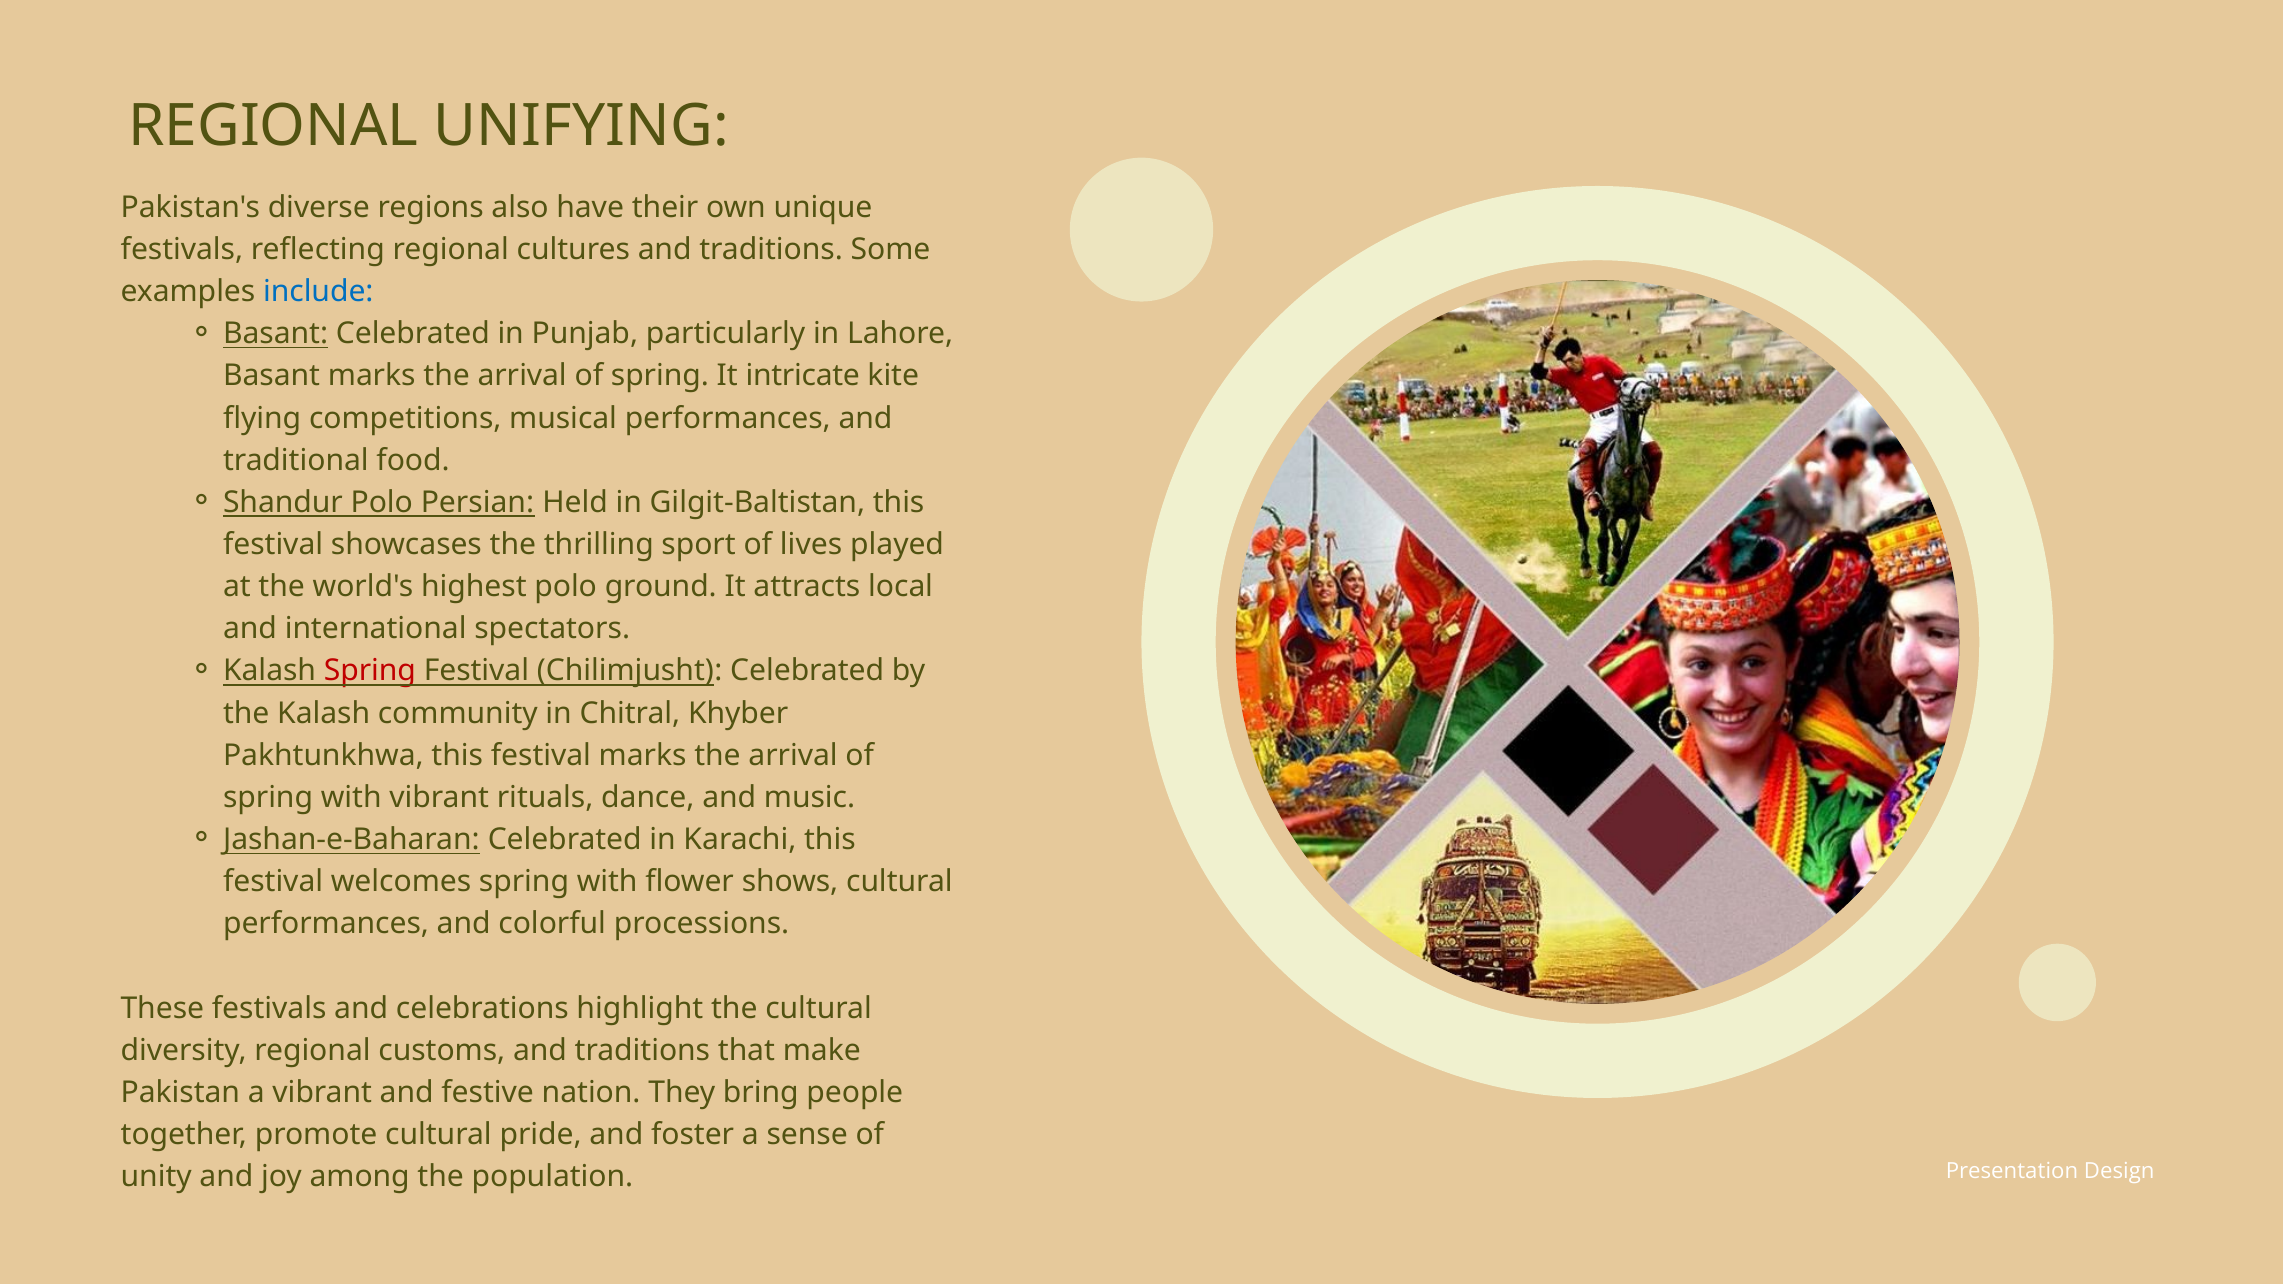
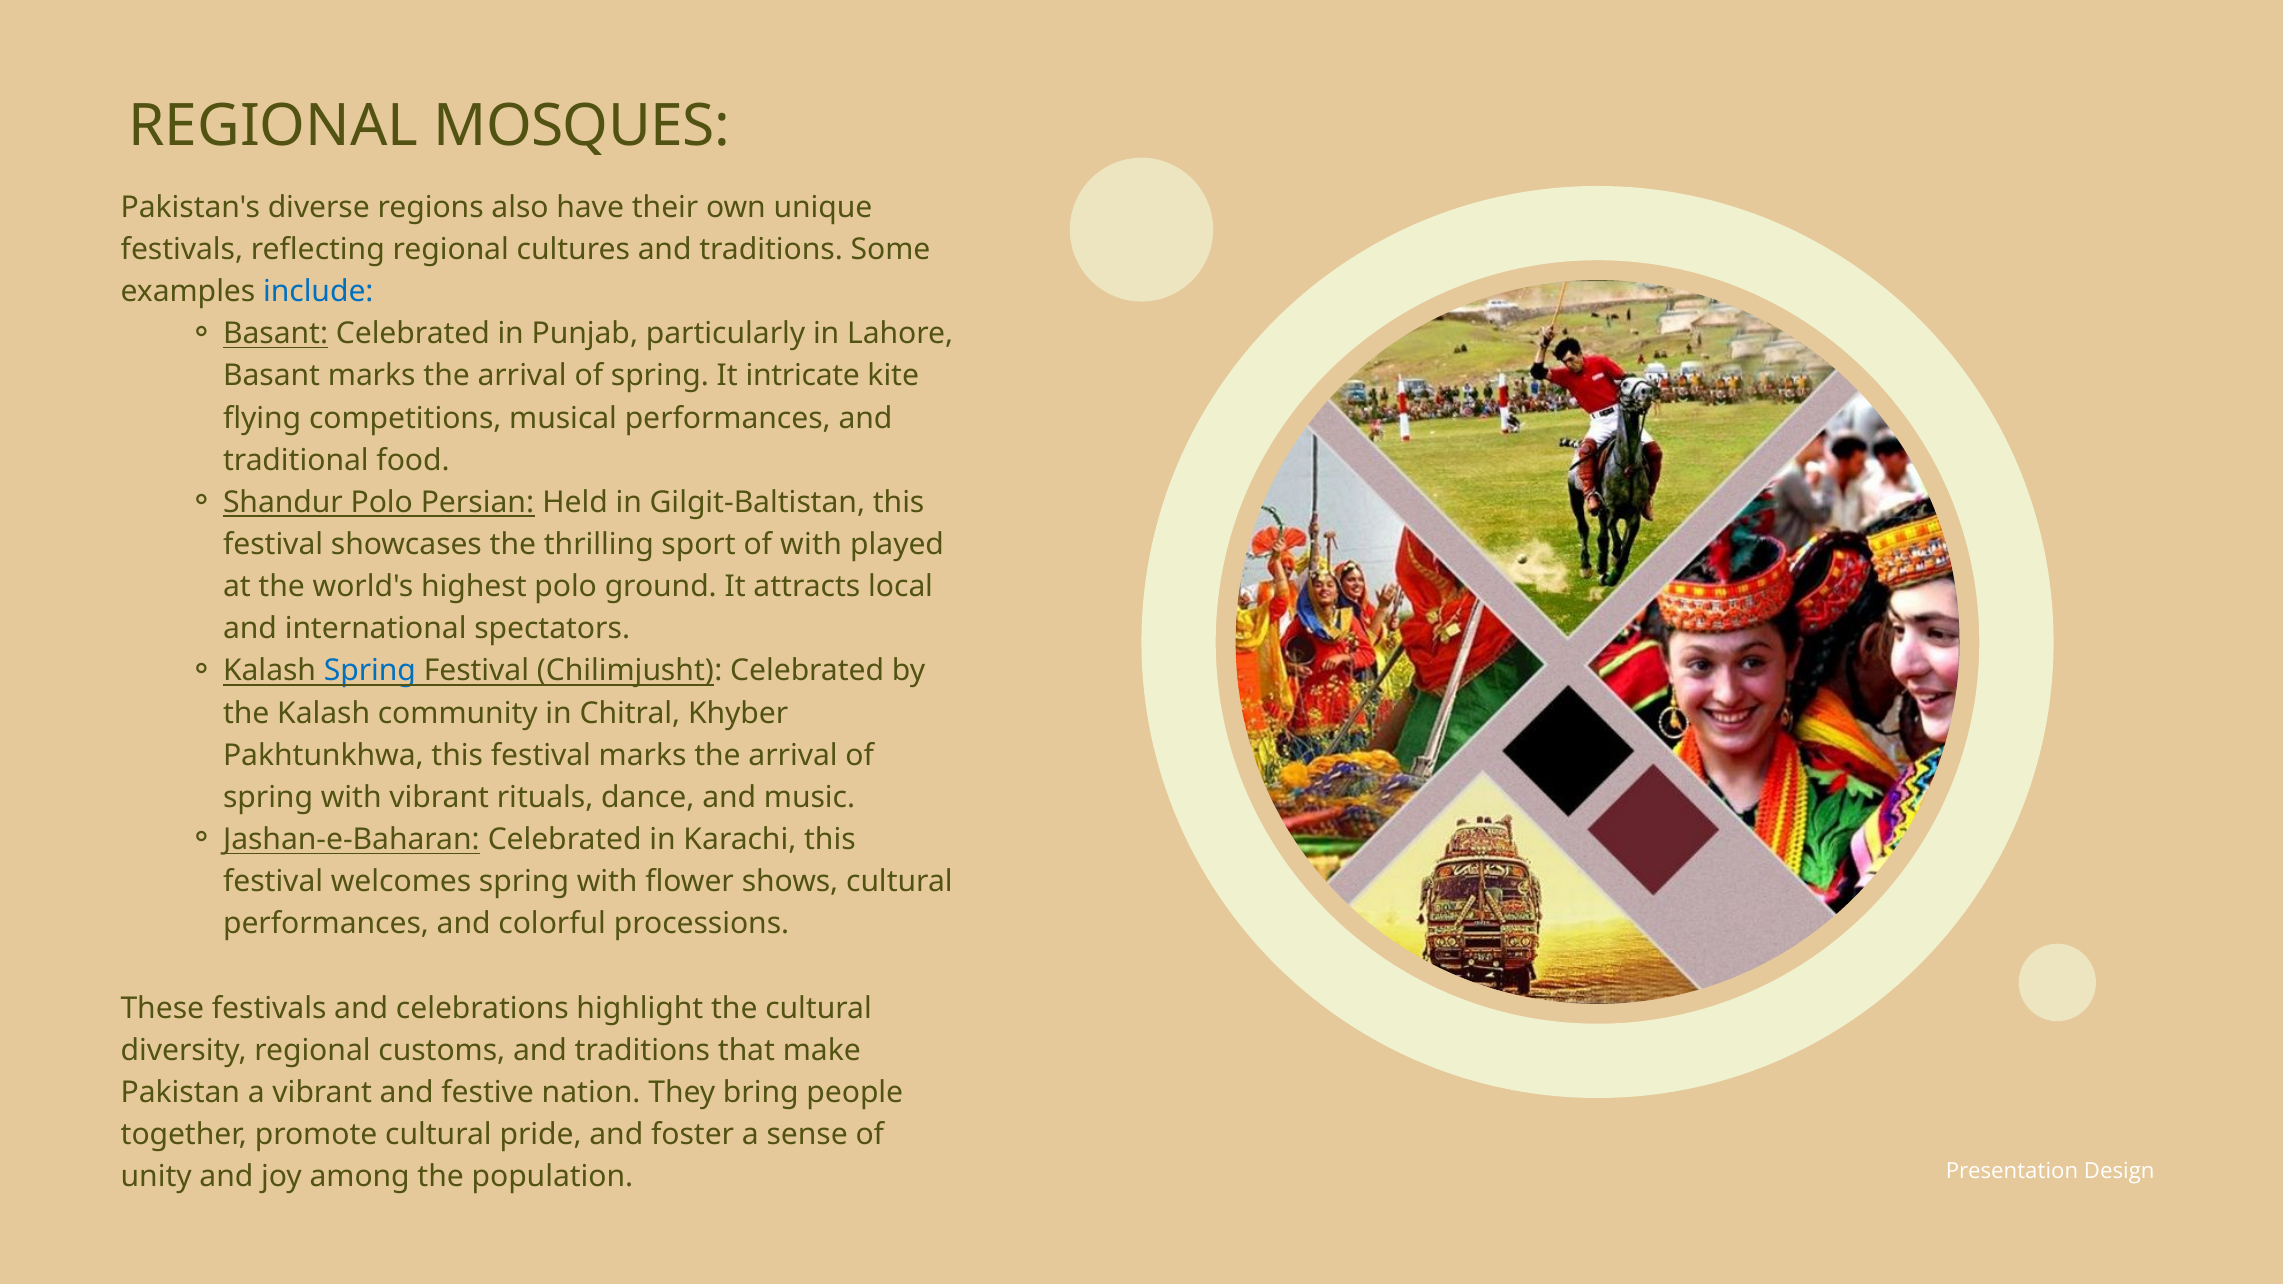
UNIFYING: UNIFYING -> MOSQUES
of lives: lives -> with
Spring at (370, 671) colour: red -> blue
